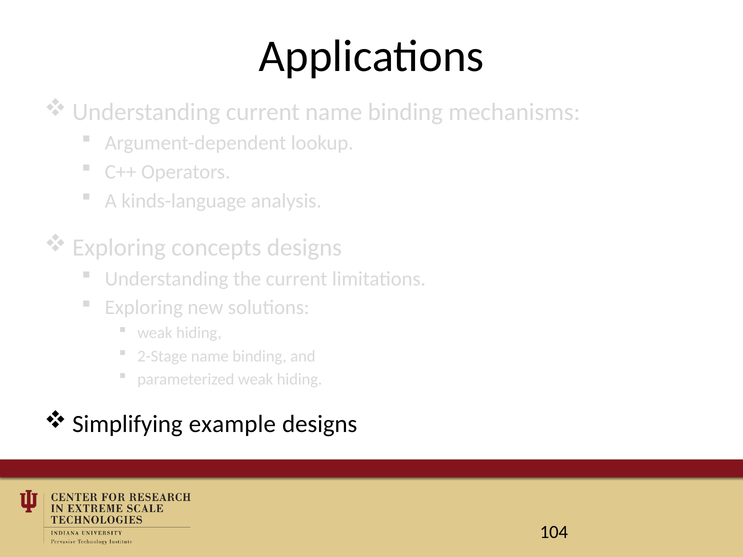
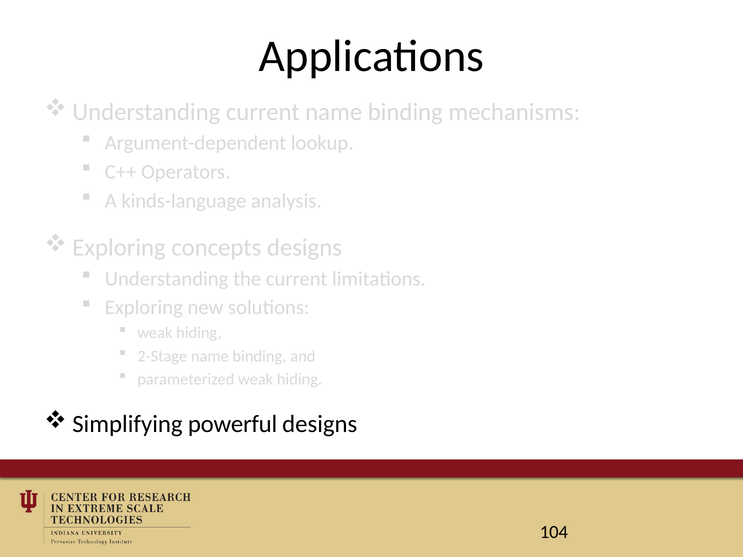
example: example -> powerful
